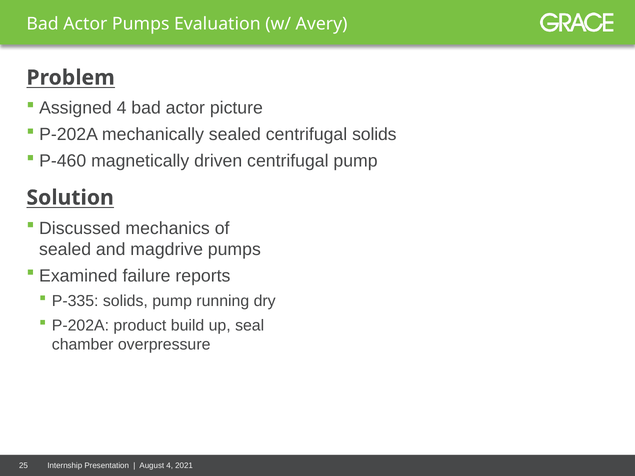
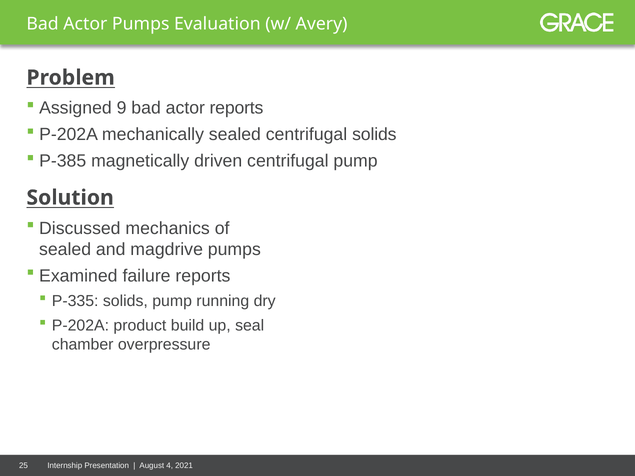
Assigned 4: 4 -> 9
actor picture: picture -> reports
P-460: P-460 -> P-385
